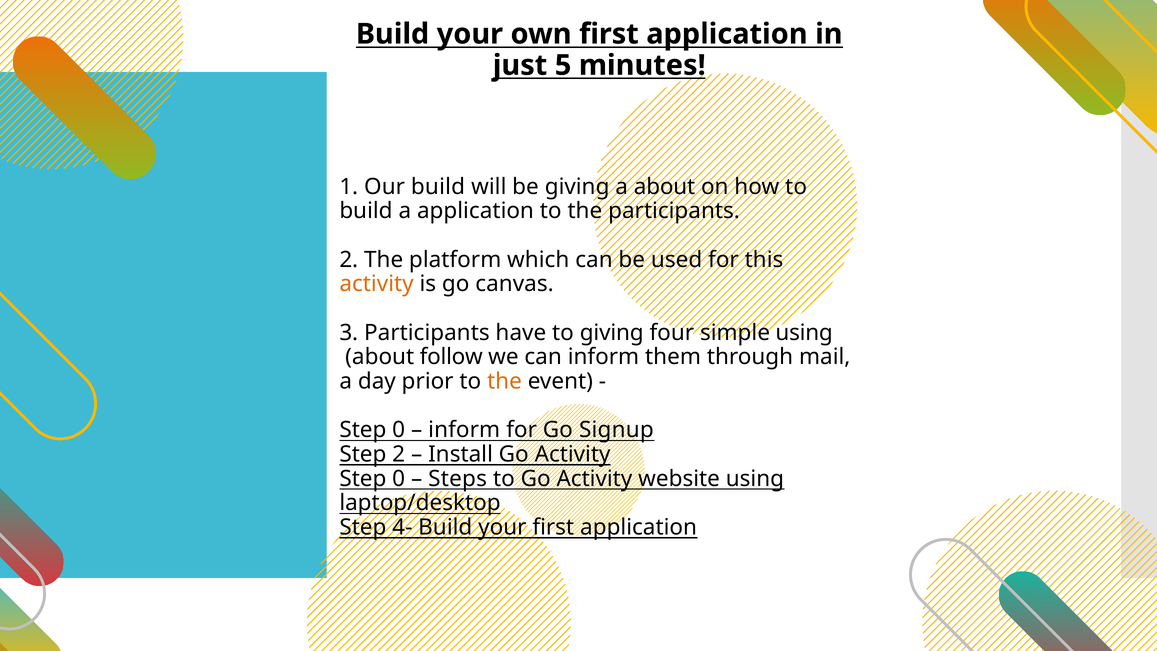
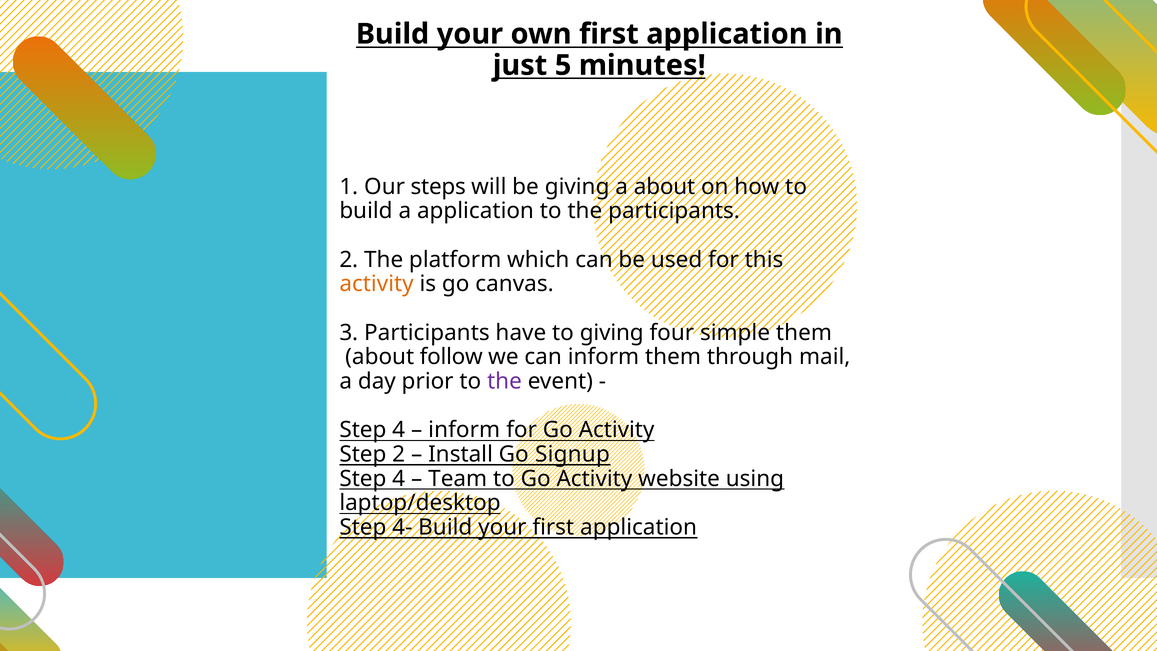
Our build: build -> steps
simple using: using -> them
the at (504, 381) colour: orange -> purple
0 at (399, 430): 0 -> 4
for Go Signup: Signup -> Activity
Install Go Activity: Activity -> Signup
0 at (399, 478): 0 -> 4
Steps: Steps -> Team
